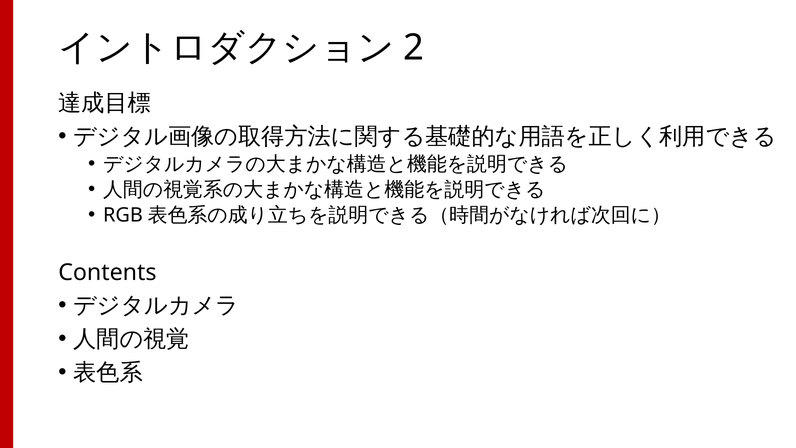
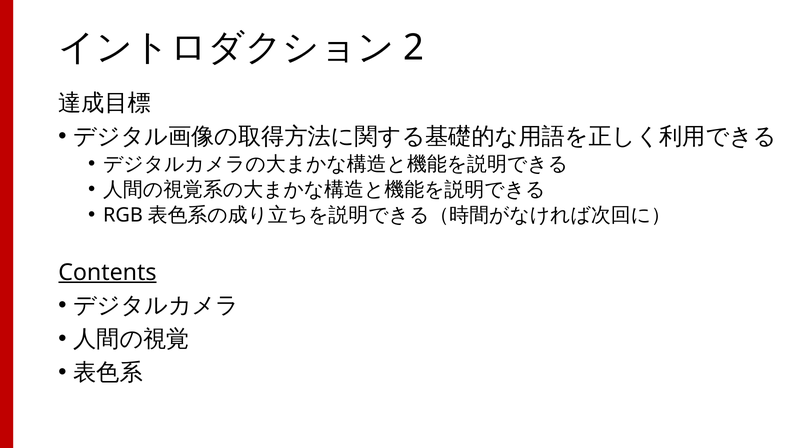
Contents underline: none -> present
